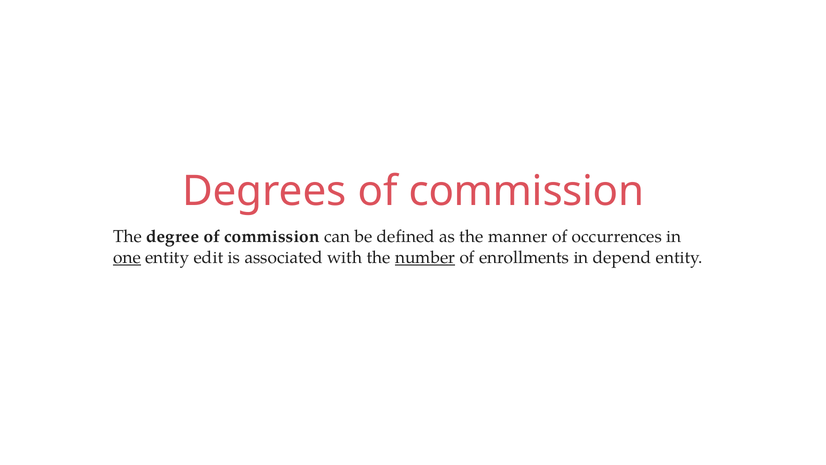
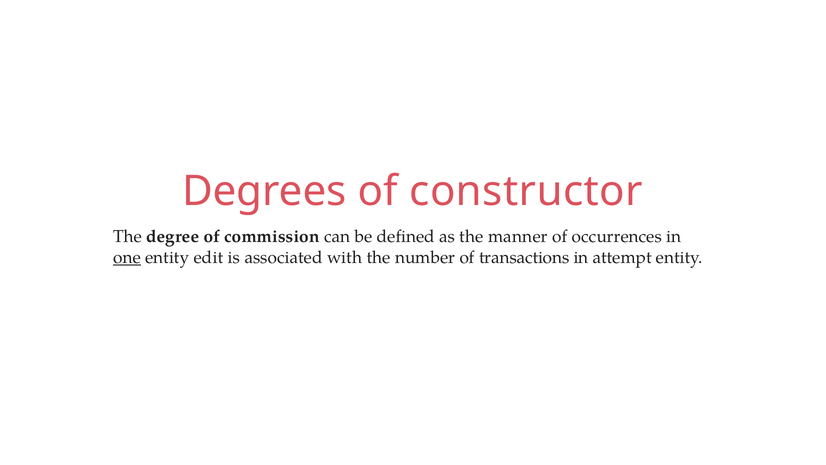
Degrees of commission: commission -> constructor
number underline: present -> none
enrollments: enrollments -> transactions
depend: depend -> attempt
